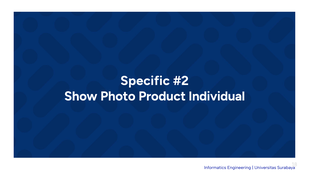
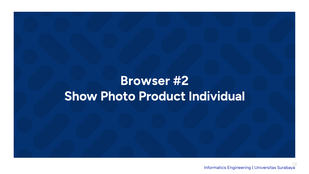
Specific: Specific -> Browser
